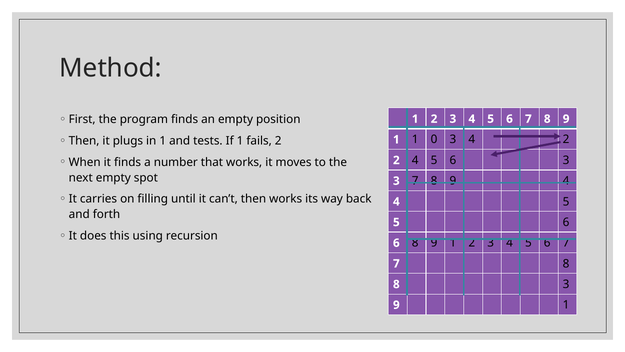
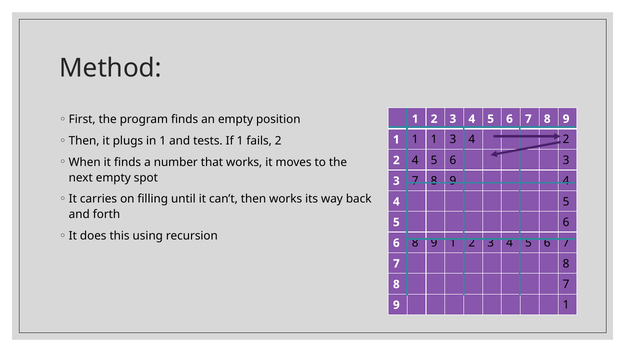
1 1 0: 0 -> 1
8 3: 3 -> 7
